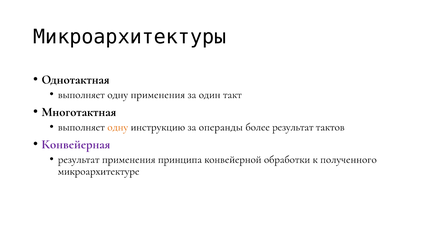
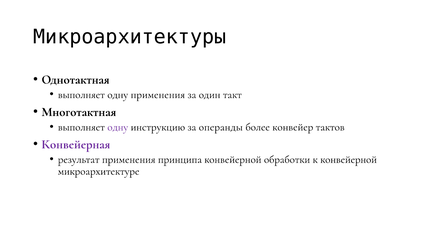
одну at (118, 127) colour: orange -> purple
более результат: результат -> конвейер
к полученного: полученного -> конвейерной
